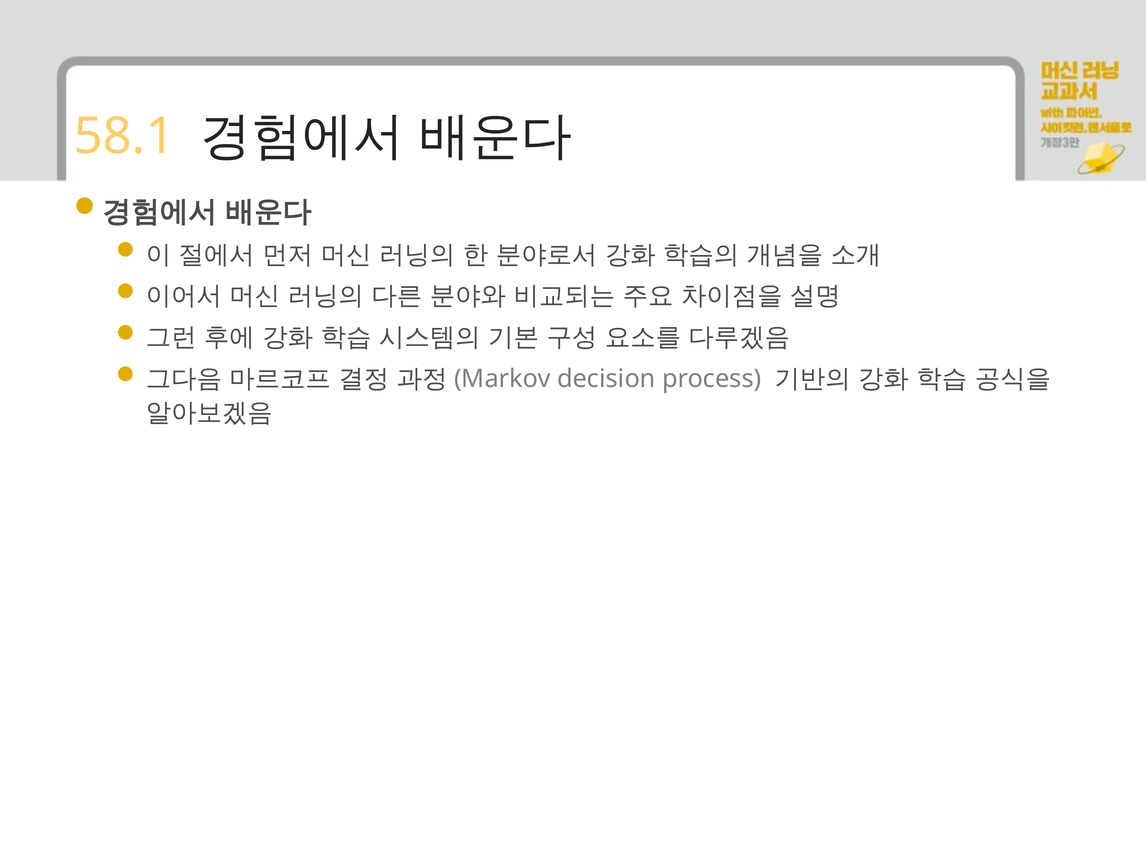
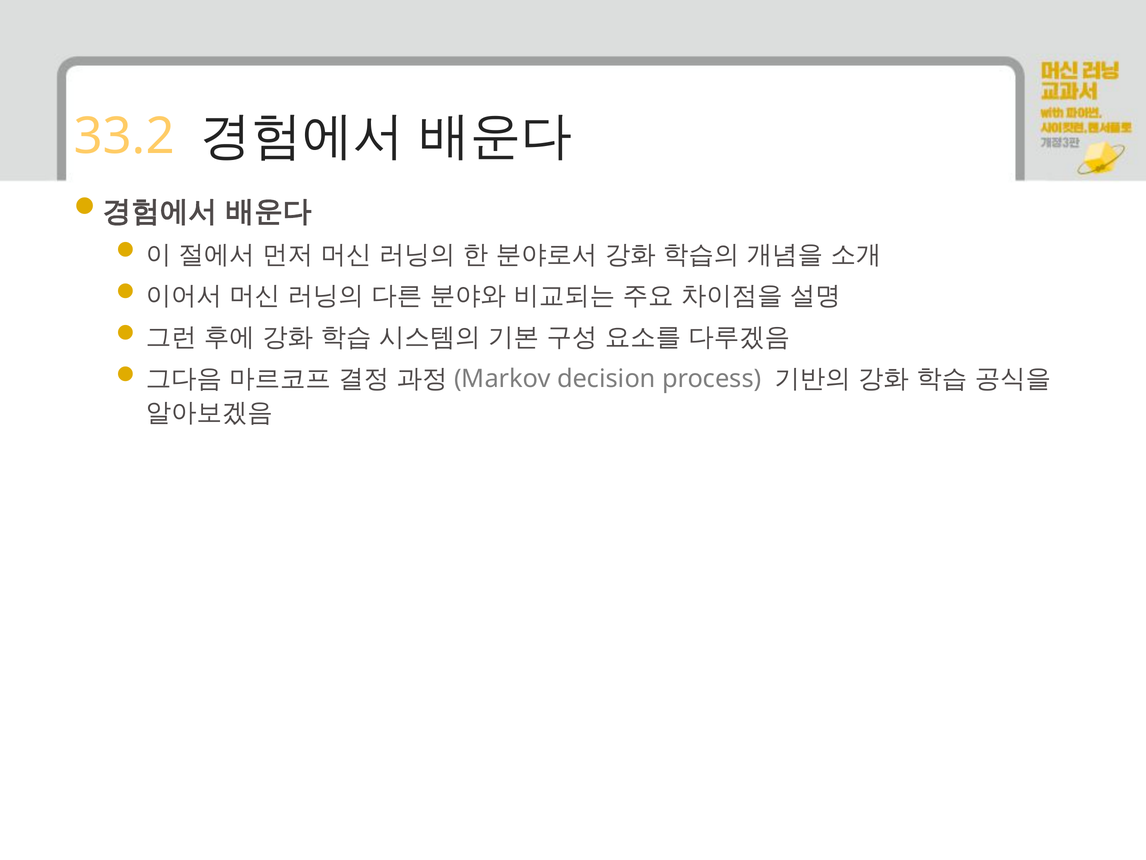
58.1: 58.1 -> 33.2
